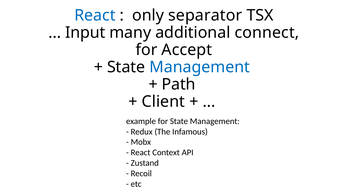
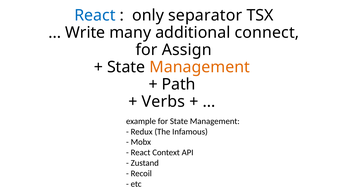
Input: Input -> Write
Accept: Accept -> Assign
Management at (200, 67) colour: blue -> orange
Client: Client -> Verbs
